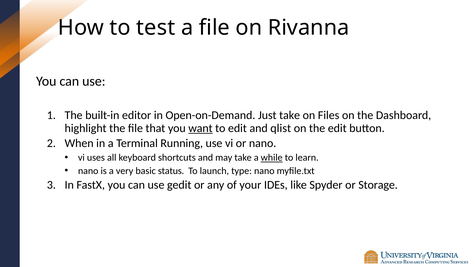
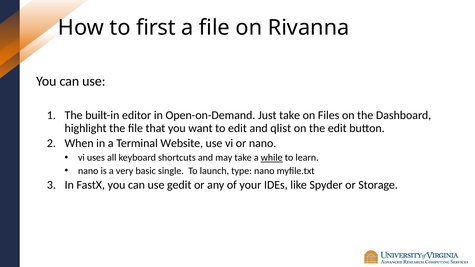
test: test -> first
want underline: present -> none
Running: Running -> Website
status: status -> single
